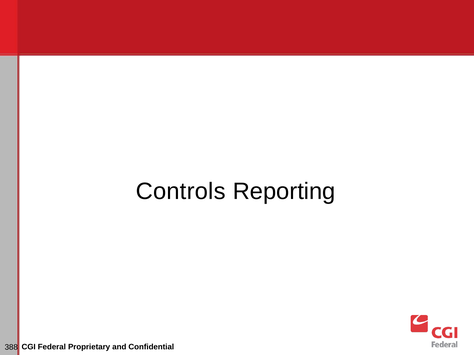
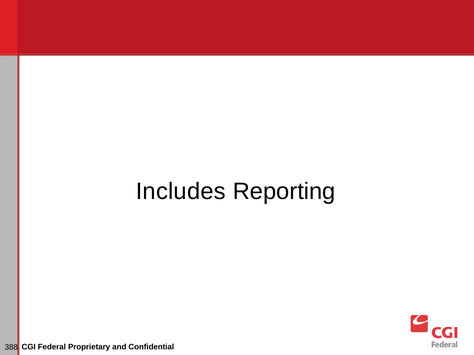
Controls: Controls -> Includes
